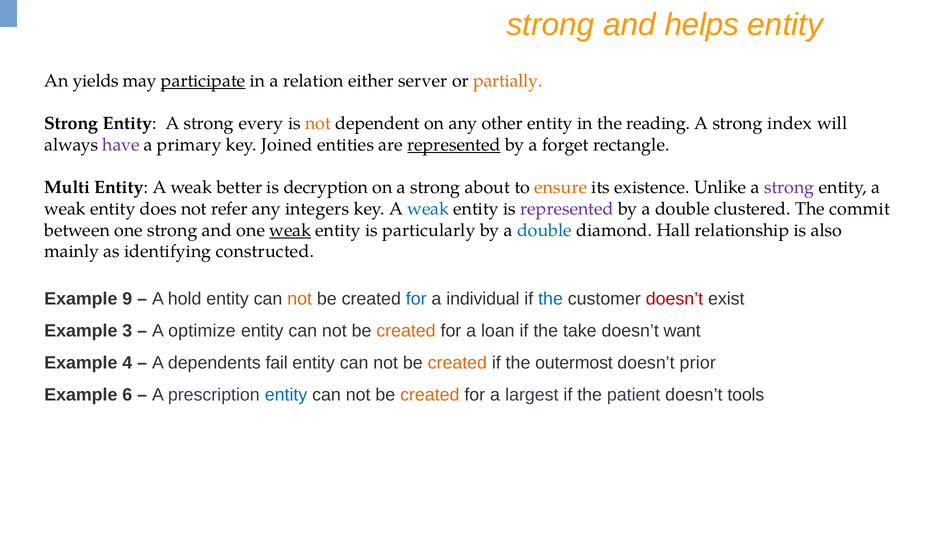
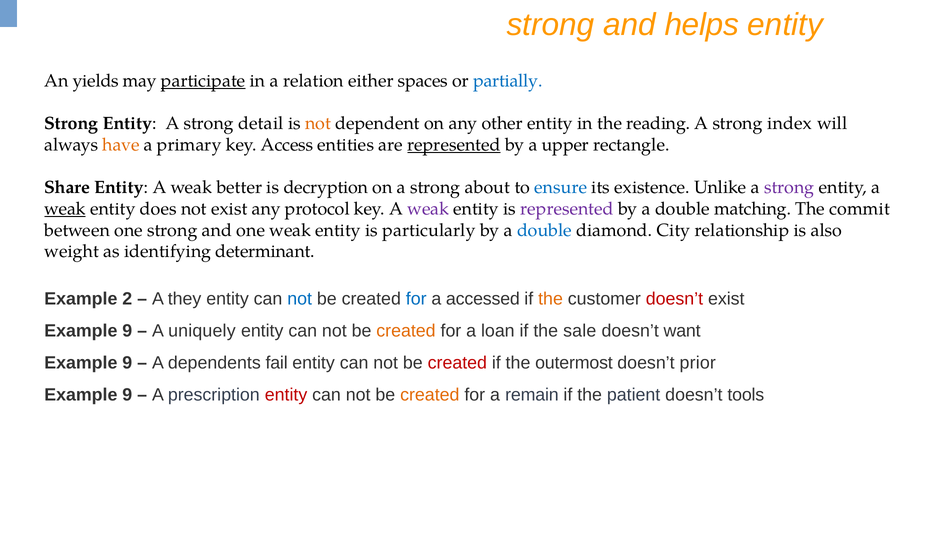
server: server -> spaces
partially colour: orange -> blue
every: every -> detail
have colour: purple -> orange
Joined: Joined -> Access
forget: forget -> upper
Multi: Multi -> Share
ensure colour: orange -> blue
weak at (65, 209) underline: none -> present
not refer: refer -> exist
integers: integers -> protocol
weak at (428, 209) colour: blue -> purple
clustered: clustered -> matching
weak at (290, 230) underline: present -> none
Hall: Hall -> City
mainly: mainly -> weight
constructed: constructed -> determinant
9: 9 -> 2
hold: hold -> they
not at (300, 299) colour: orange -> blue
individual: individual -> accessed
the at (551, 299) colour: blue -> orange
3 at (127, 331): 3 -> 9
optimize: optimize -> uniquely
take: take -> sale
4 at (127, 363): 4 -> 9
created at (457, 363) colour: orange -> red
6 at (127, 395): 6 -> 9
entity at (286, 395) colour: blue -> red
largest: largest -> remain
